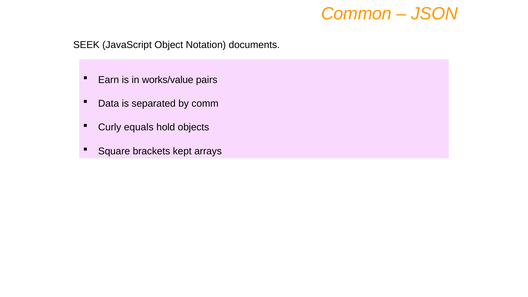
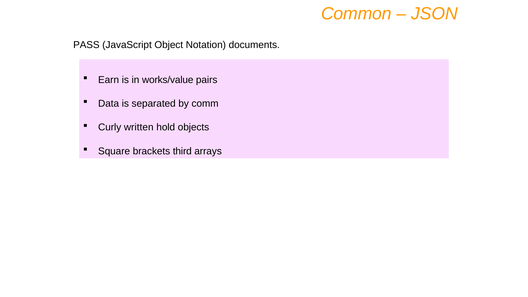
SEEK: SEEK -> PASS
equals: equals -> written
kept: kept -> third
